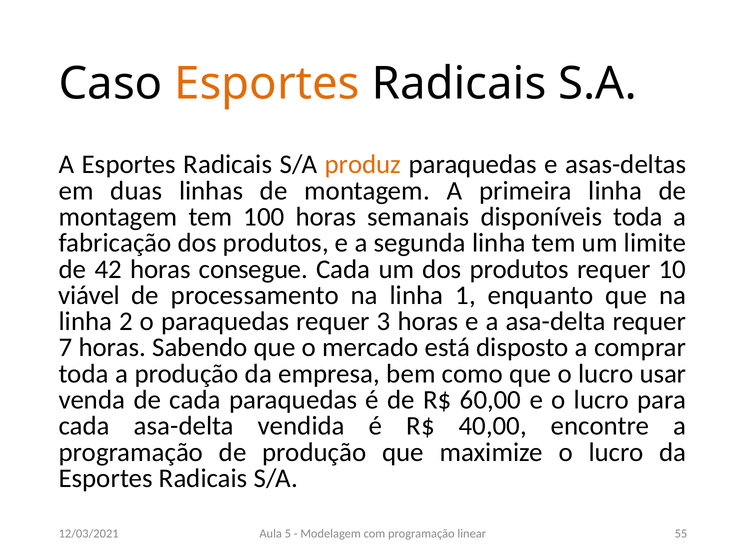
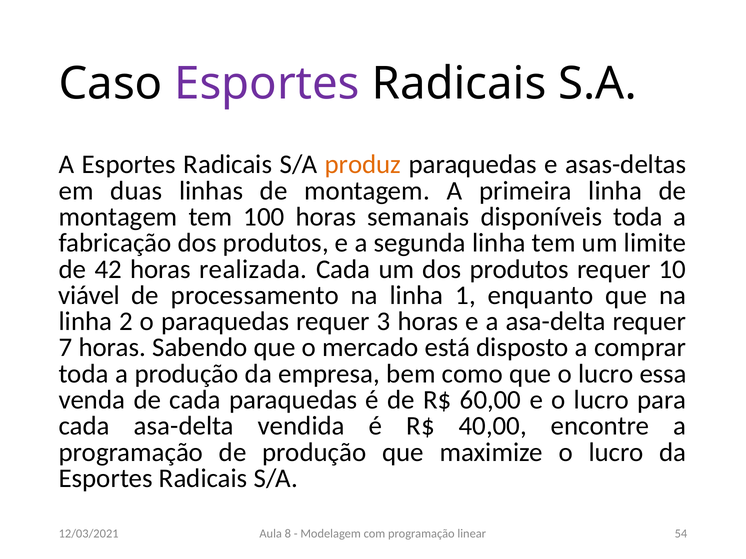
Esportes at (267, 84) colour: orange -> purple
consegue: consegue -> realizada
usar: usar -> essa
5: 5 -> 8
55: 55 -> 54
